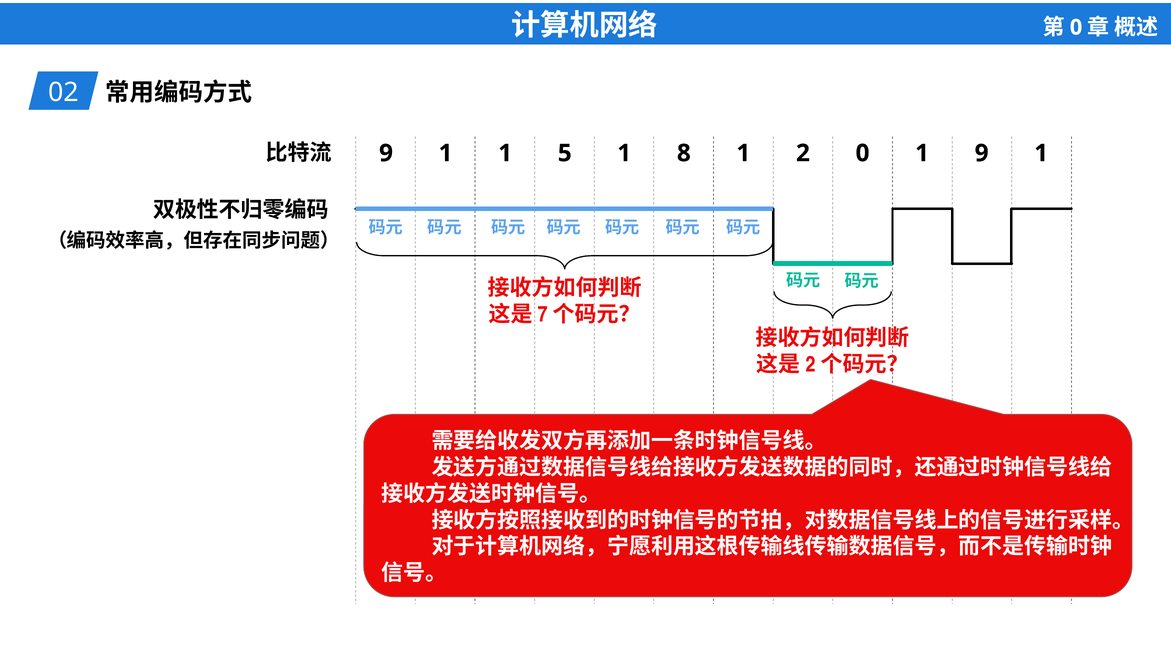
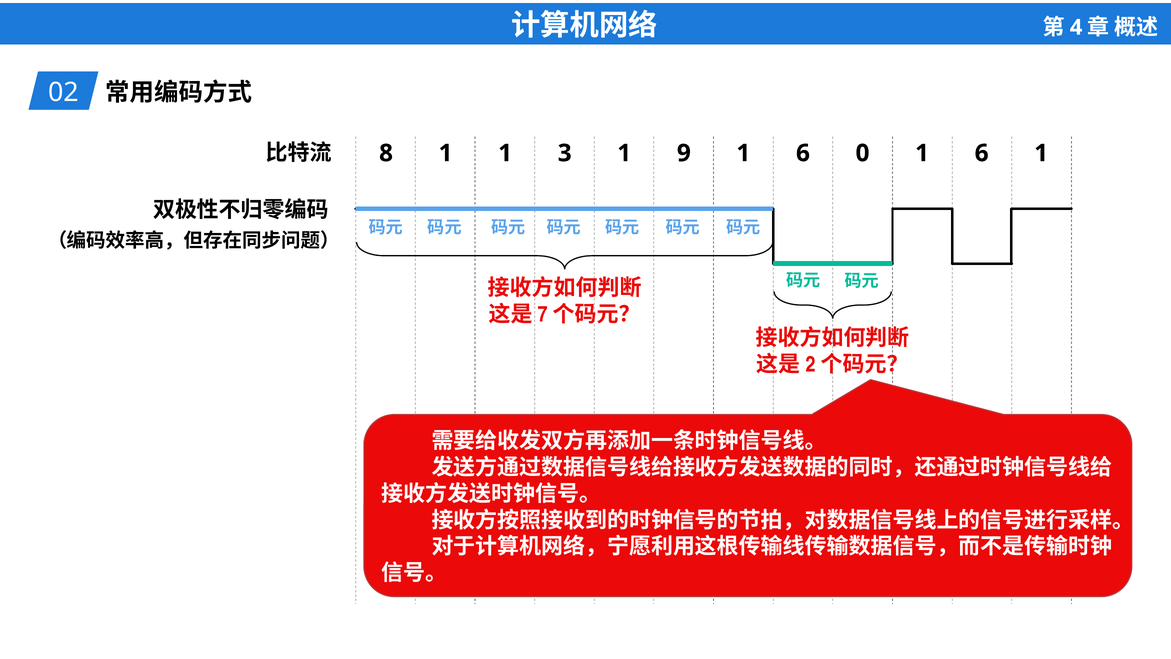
0 at (1076, 27): 0 -> 4
9 at (386, 153): 9 -> 8
5: 5 -> 3
8: 8 -> 9
2 at (803, 153): 2 -> 6
0 1 9: 9 -> 6
